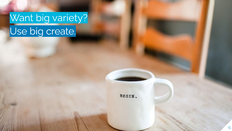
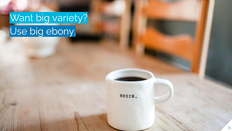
create: create -> ebony
